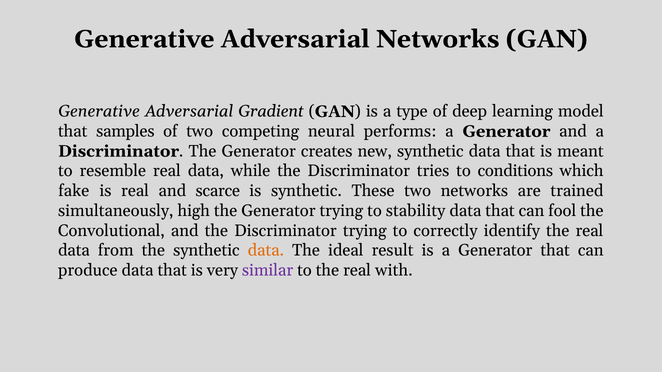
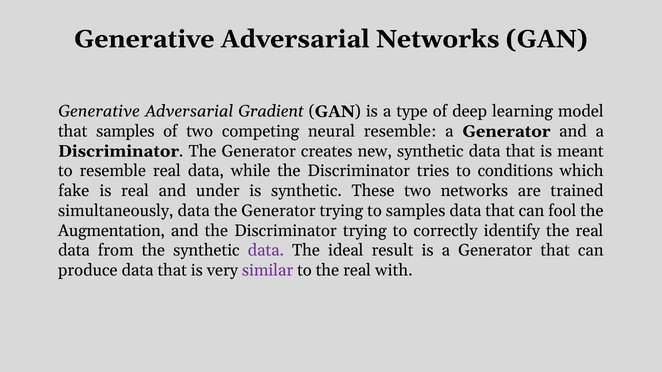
neural performs: performs -> resemble
scarce: scarce -> under
simultaneously high: high -> data
to stability: stability -> samples
Convolutional: Convolutional -> Augmentation
data at (266, 251) colour: orange -> purple
